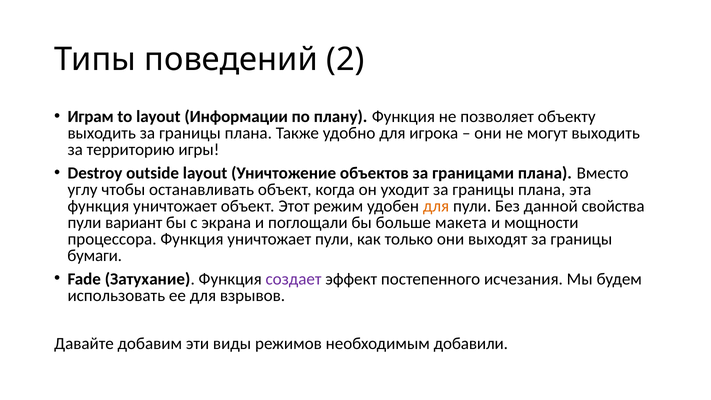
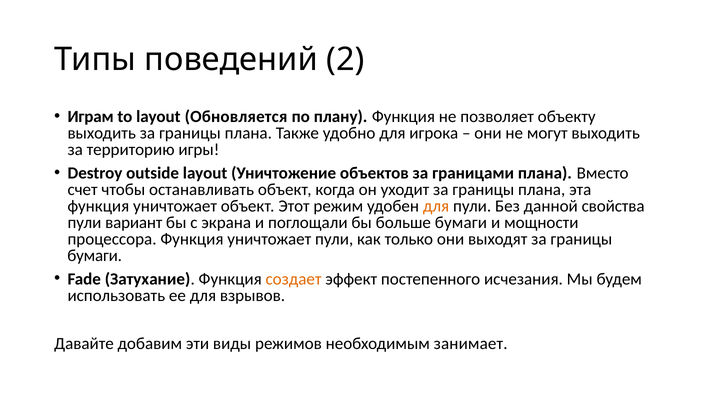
Информации: Информации -> Обновляется
углу: углу -> счет
больше макета: макета -> бумаги
создает colour: purple -> orange
добавили: добавили -> занимает
